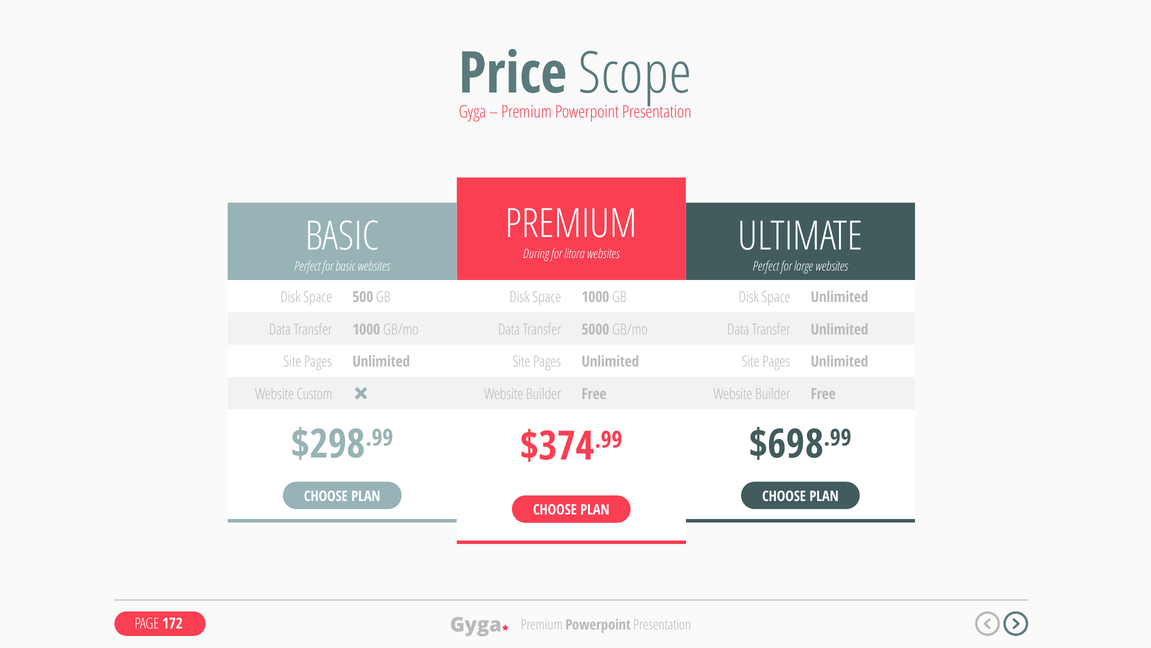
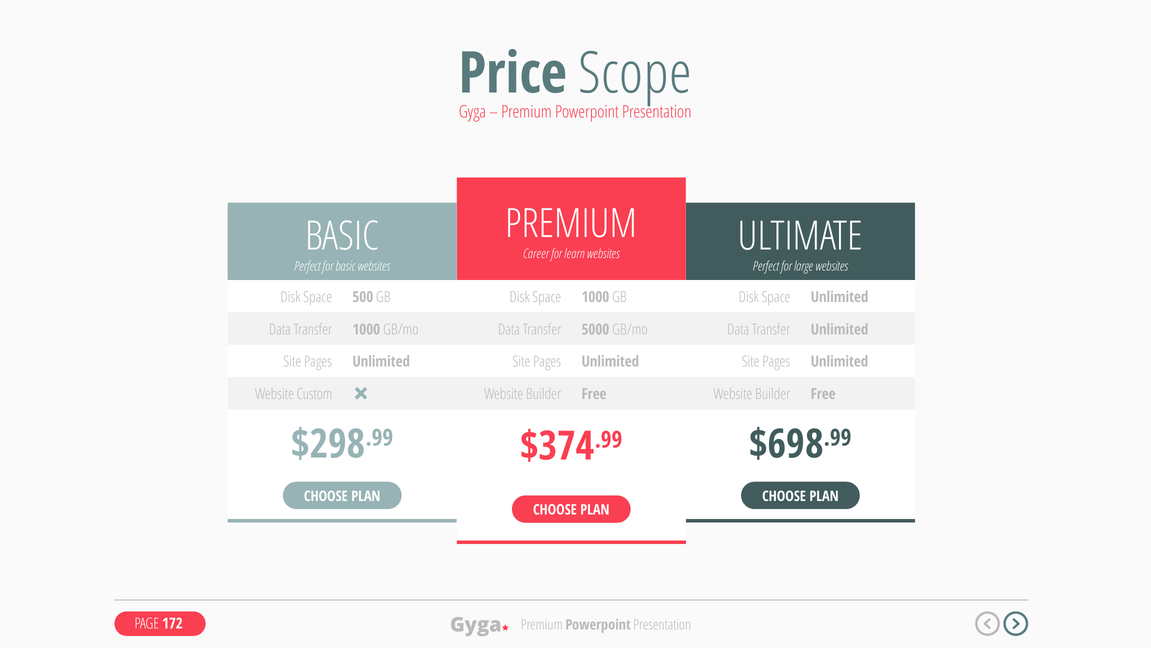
During: During -> Career
litora: litora -> learn
